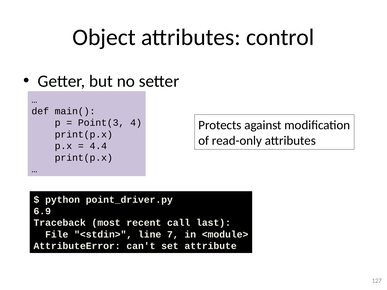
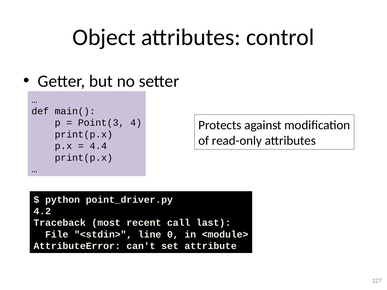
6.9: 6.9 -> 4.2
7: 7 -> 0
